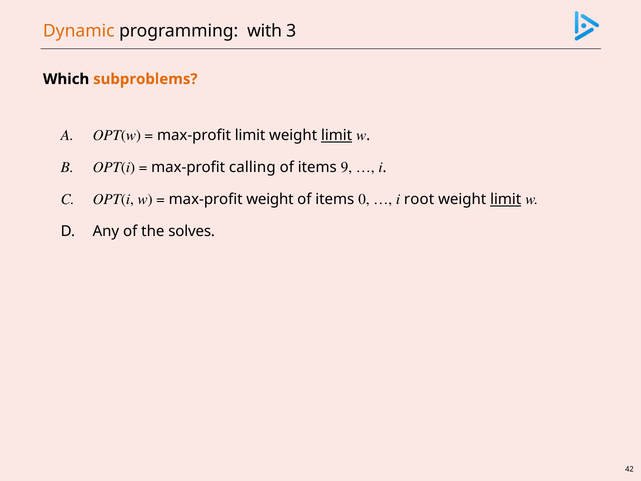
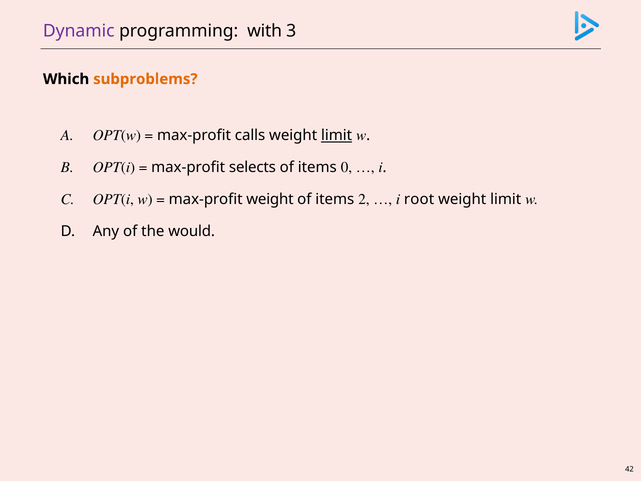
Dynamic colour: orange -> purple
max-profit limit: limit -> calls
calling: calling -> selects
9: 9 -> 0
0: 0 -> 2
limit at (506, 199) underline: present -> none
solves: solves -> would
